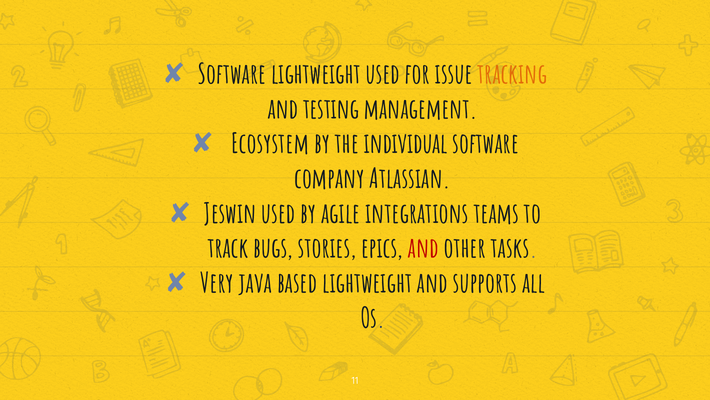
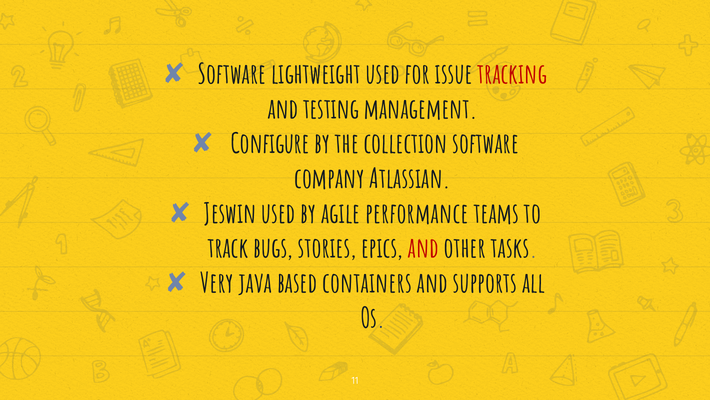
tracking colour: orange -> red
Ecosystem: Ecosystem -> Configure
individual: individual -> collection
integrations: integrations -> performance
based lightweight: lightweight -> containers
